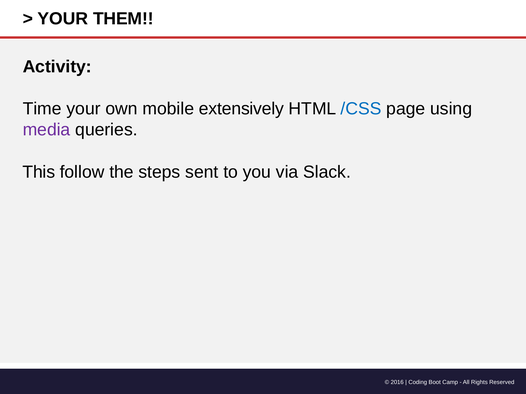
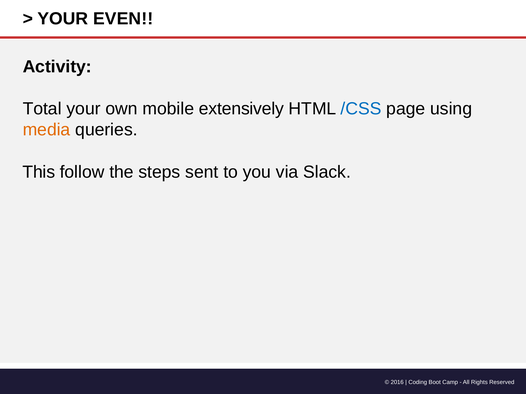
THEM: THEM -> EVEN
Time: Time -> Total
media colour: purple -> orange
